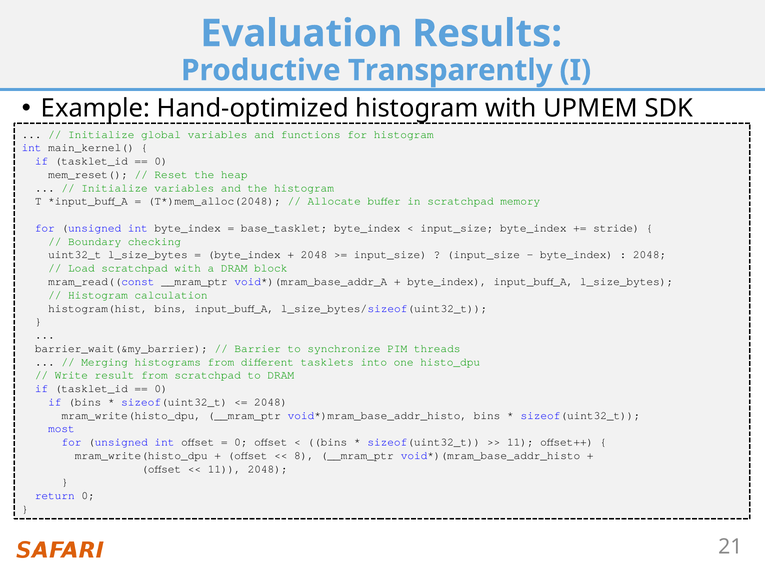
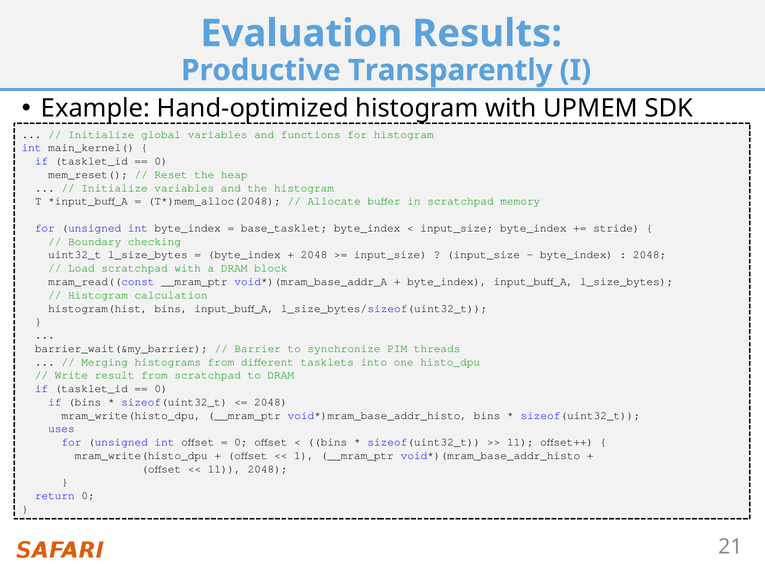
most: most -> uses
8: 8 -> 1
